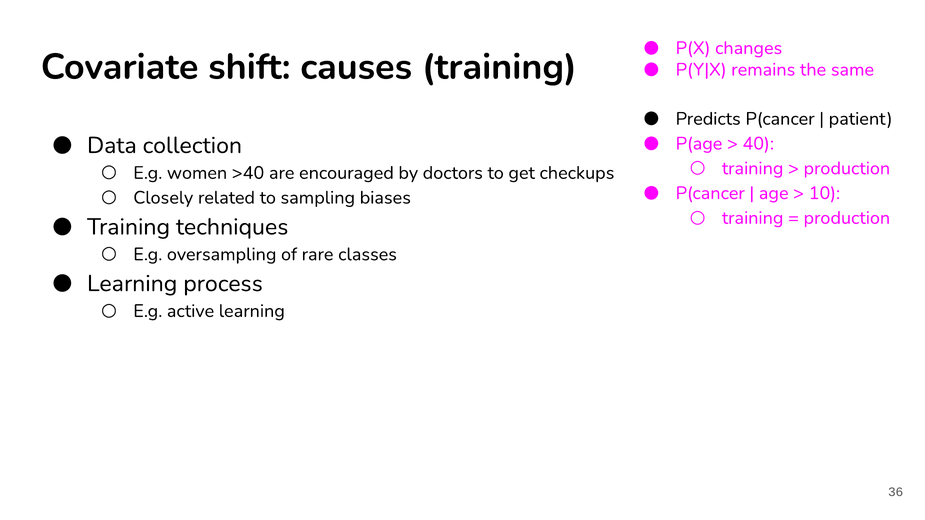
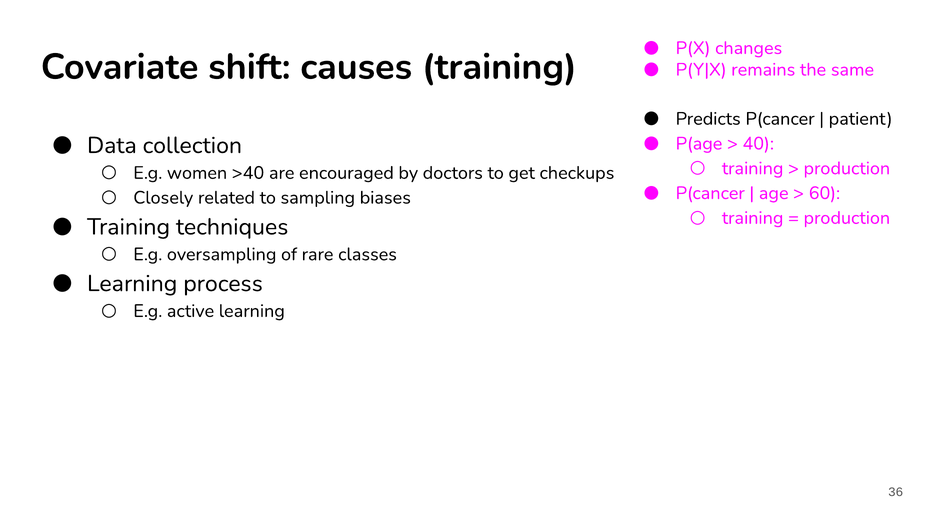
10: 10 -> 60
